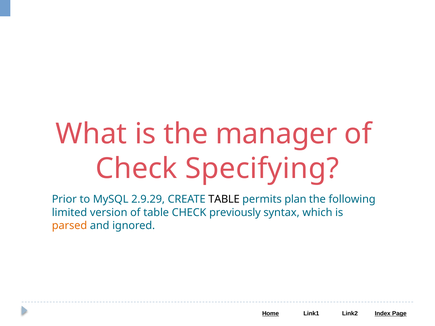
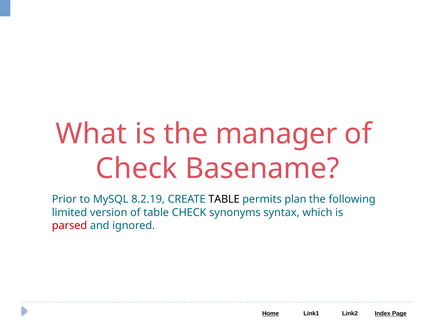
Specifying: Specifying -> Basename
2.9.29: 2.9.29 -> 8.2.19
previously: previously -> synonyms
parsed colour: orange -> red
